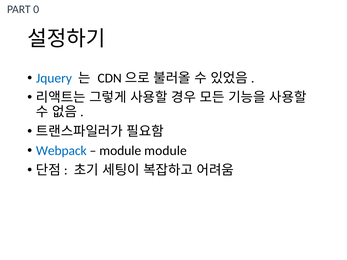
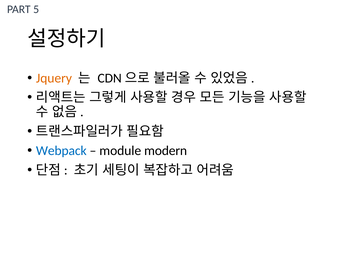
0: 0 -> 5
Jquery colour: blue -> orange
module module: module -> modern
